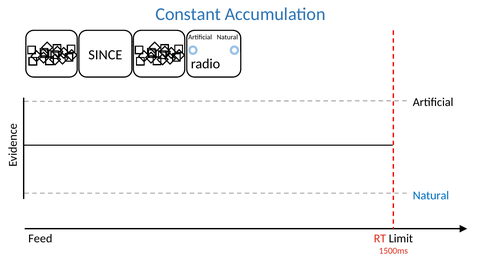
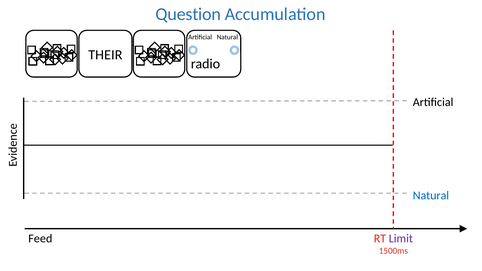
Constant: Constant -> Question
SINCE: SINCE -> THEIR
Limit colour: black -> purple
